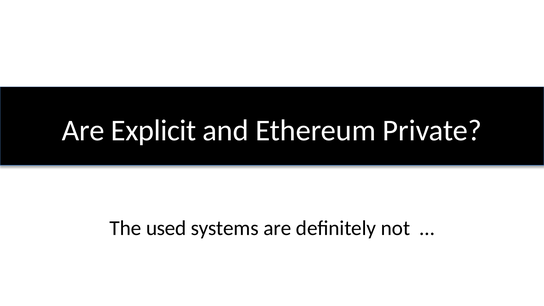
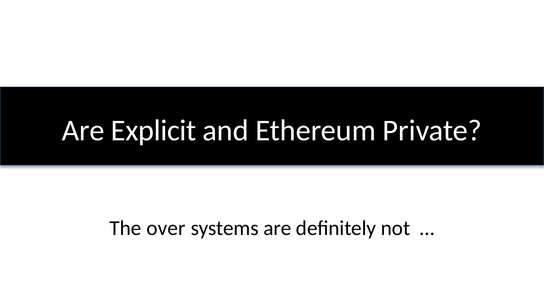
used: used -> over
